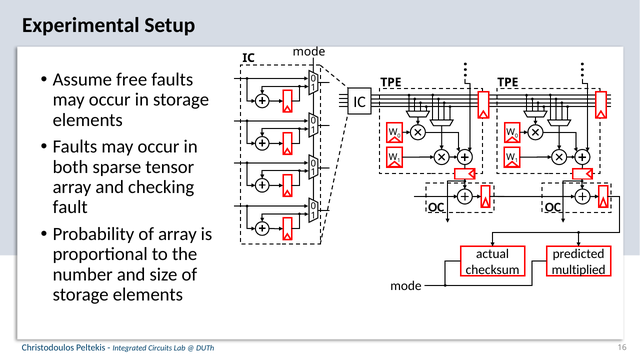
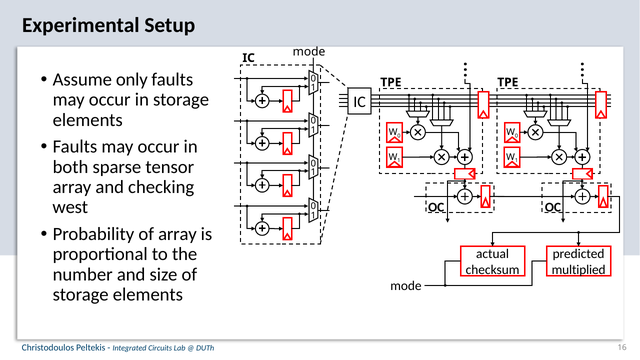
free: free -> only
fault: fault -> west
